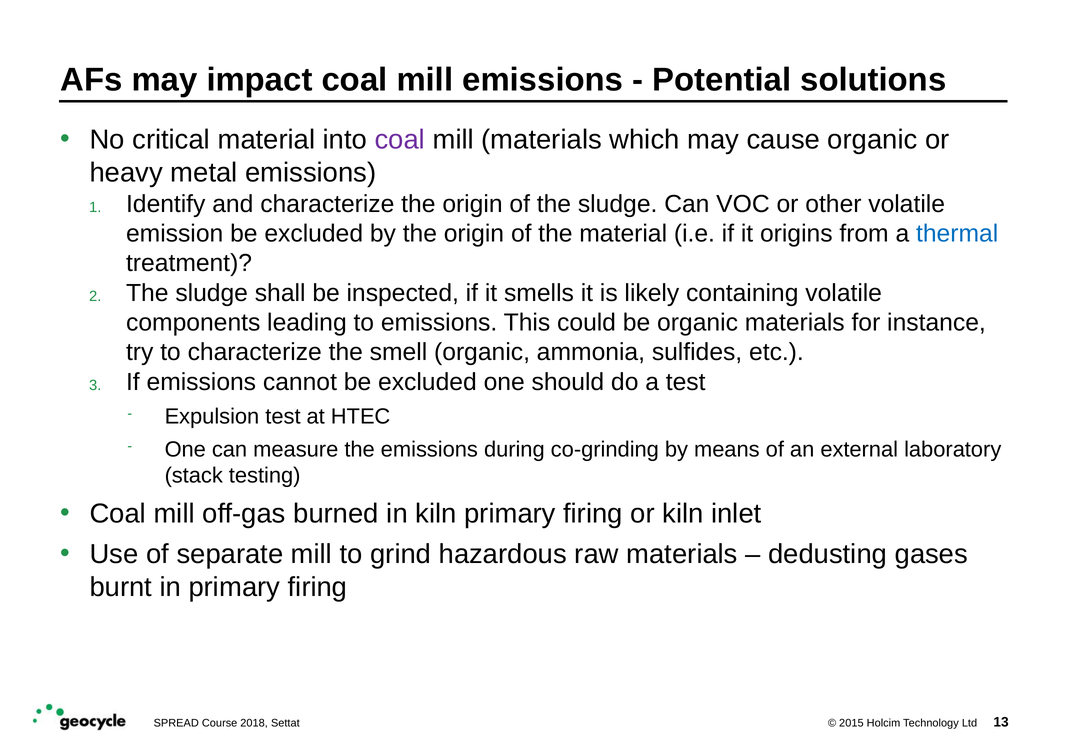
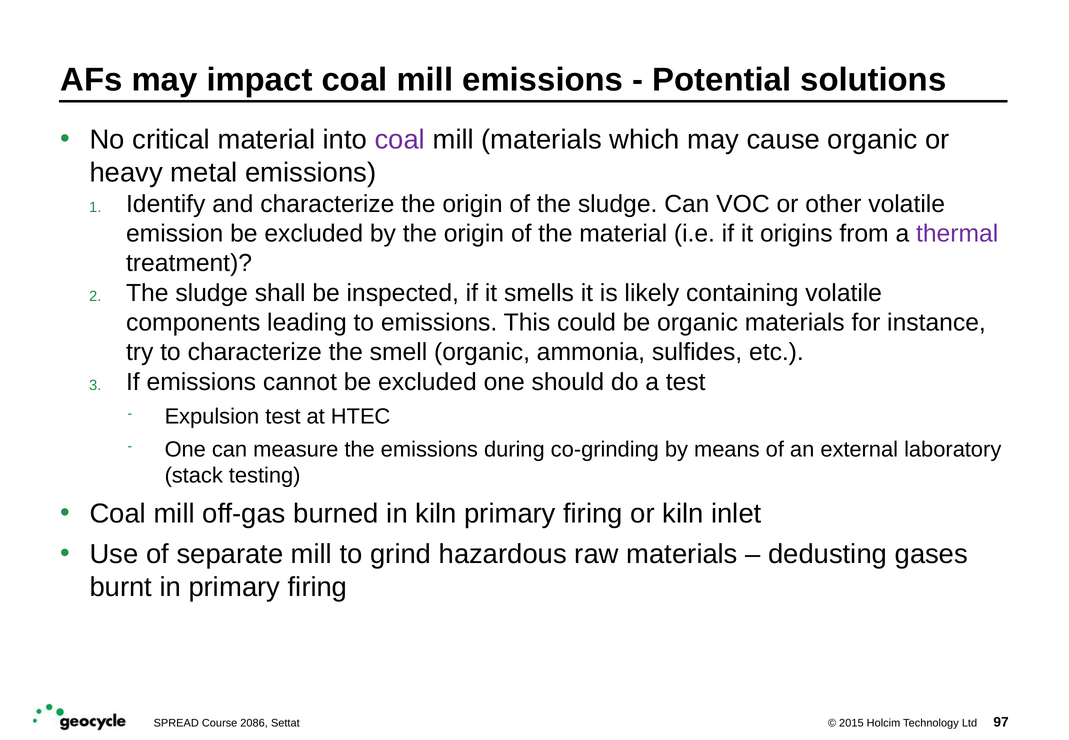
thermal colour: blue -> purple
2018: 2018 -> 2086
13: 13 -> 97
